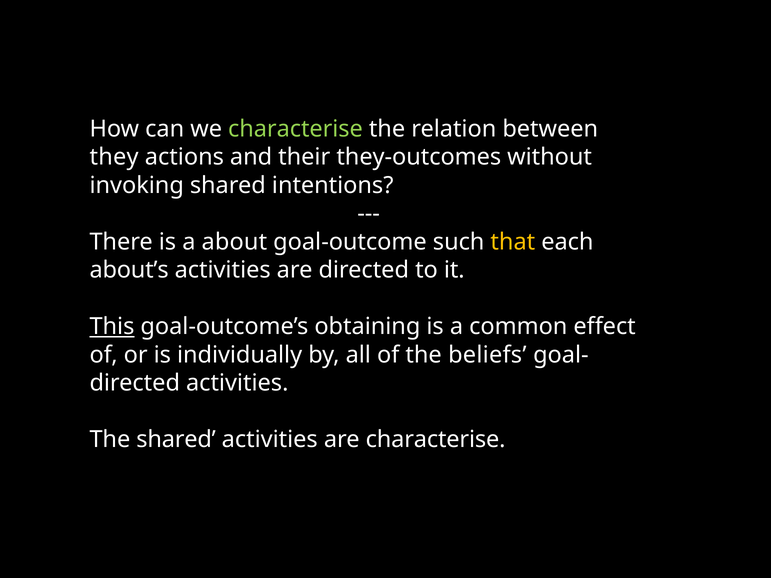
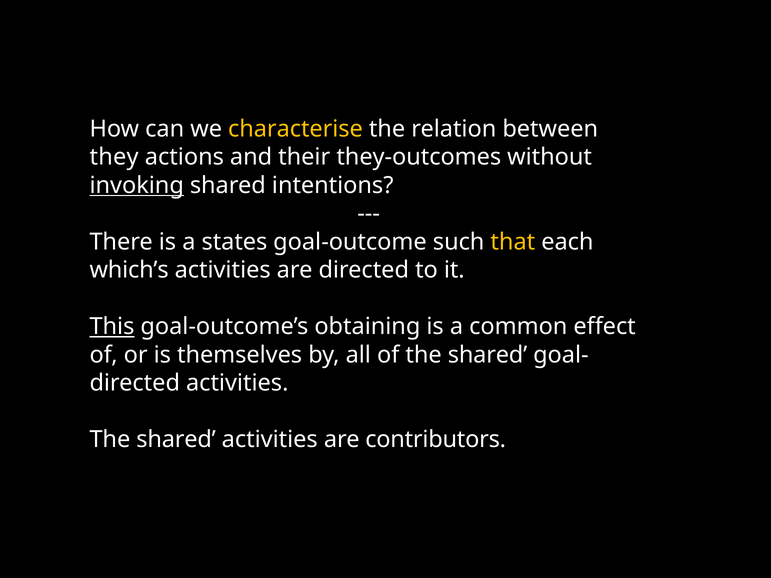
characterise at (295, 129) colour: light green -> yellow
invoking underline: none -> present
about: about -> states
about’s: about’s -> which’s
individually: individually -> themselves
of the beliefs: beliefs -> shared
are characterise: characterise -> contributors
